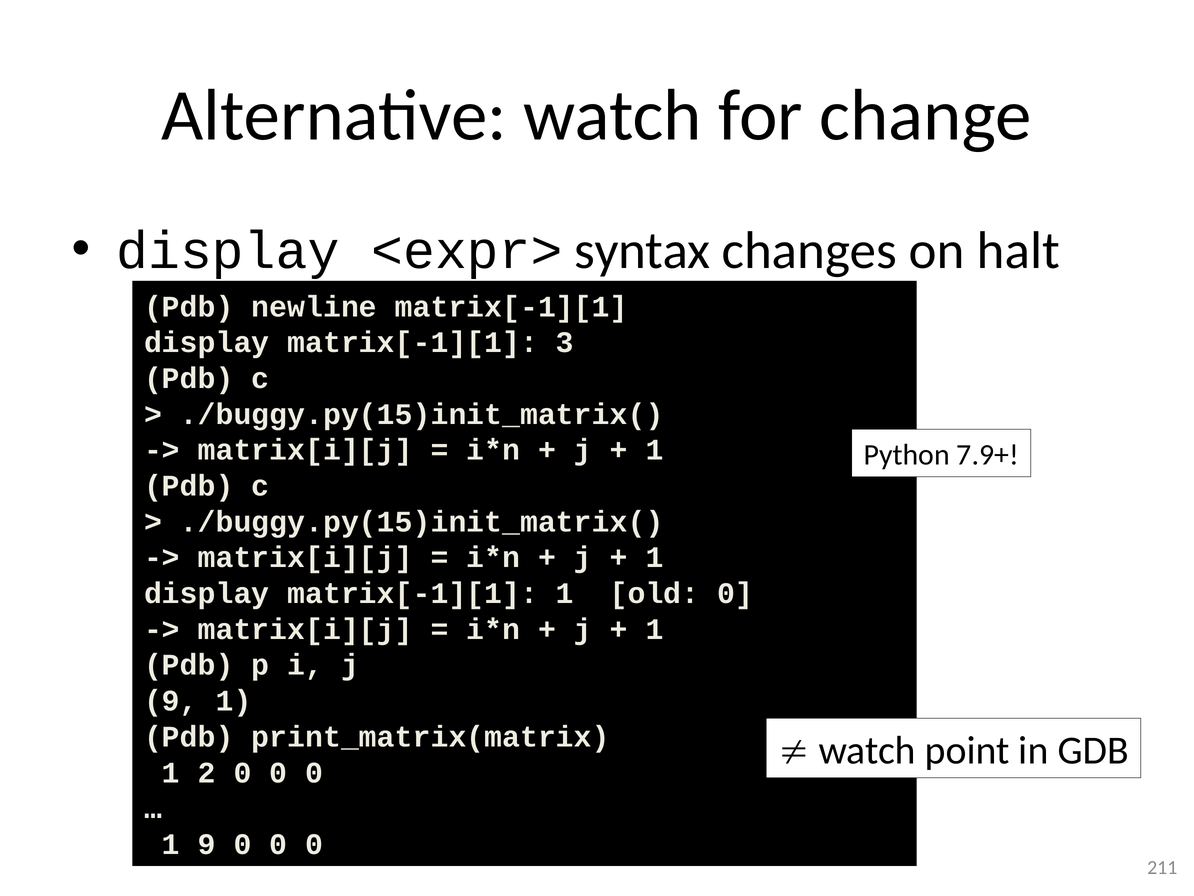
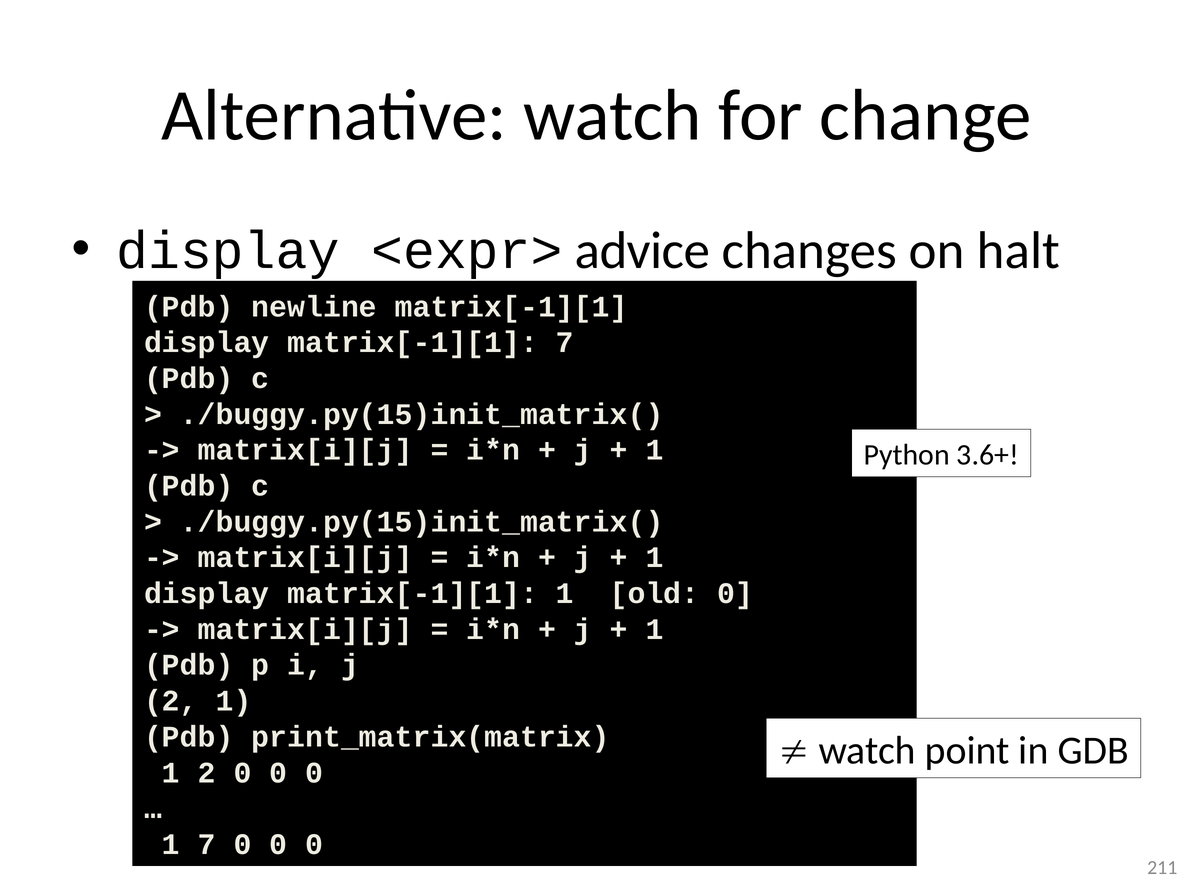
syntax: syntax -> advice
matrix[-1][1 3: 3 -> 7
7.9+: 7.9+ -> 3.6+
9 at (171, 701): 9 -> 2
1 9: 9 -> 7
